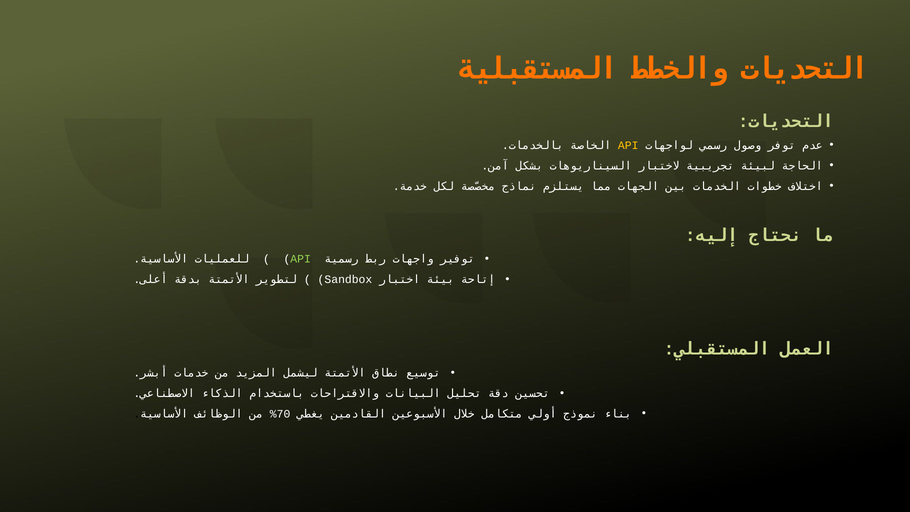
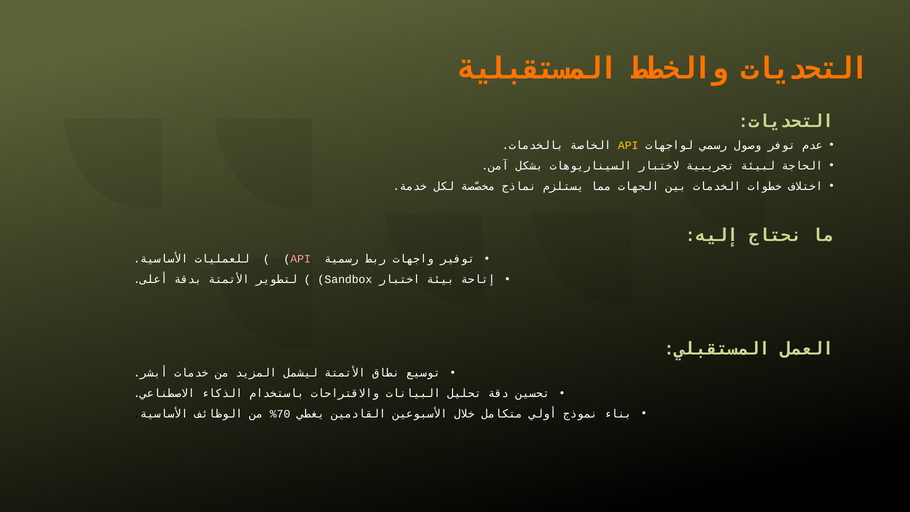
API at (301, 259) colour: light green -> pink
